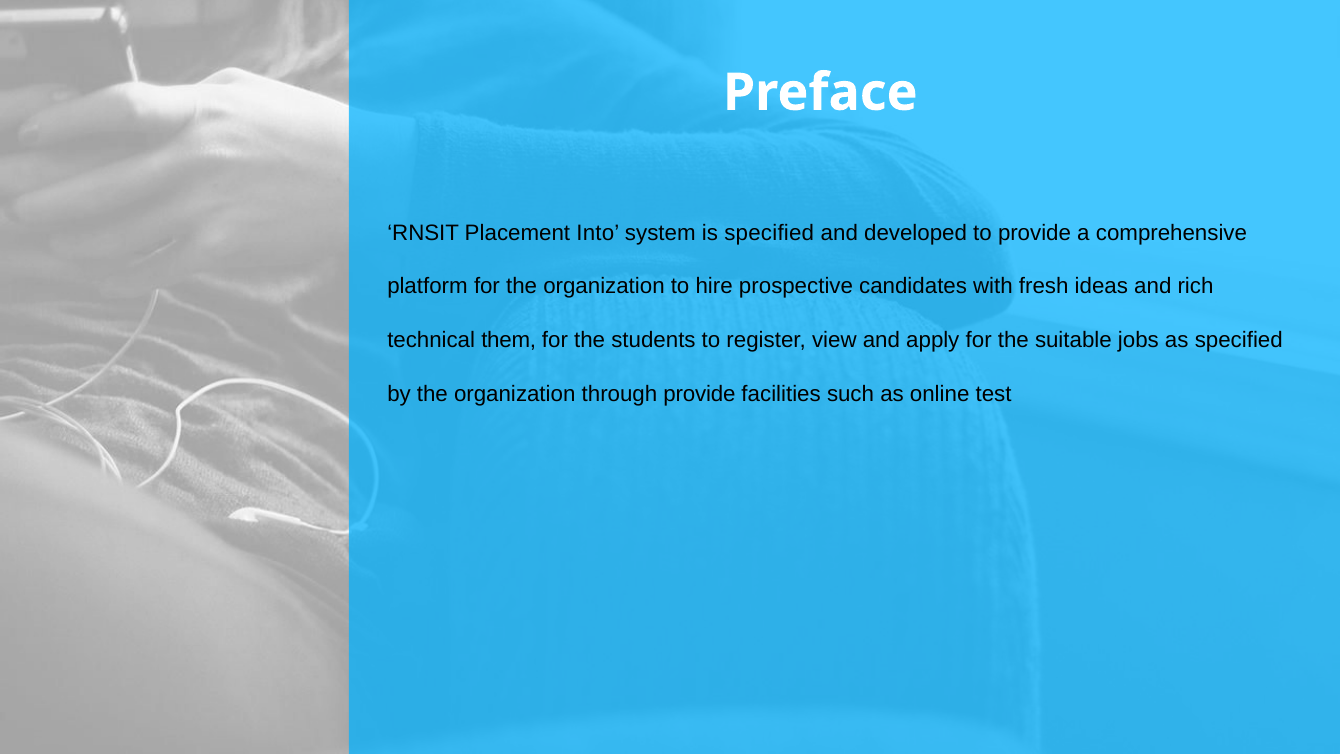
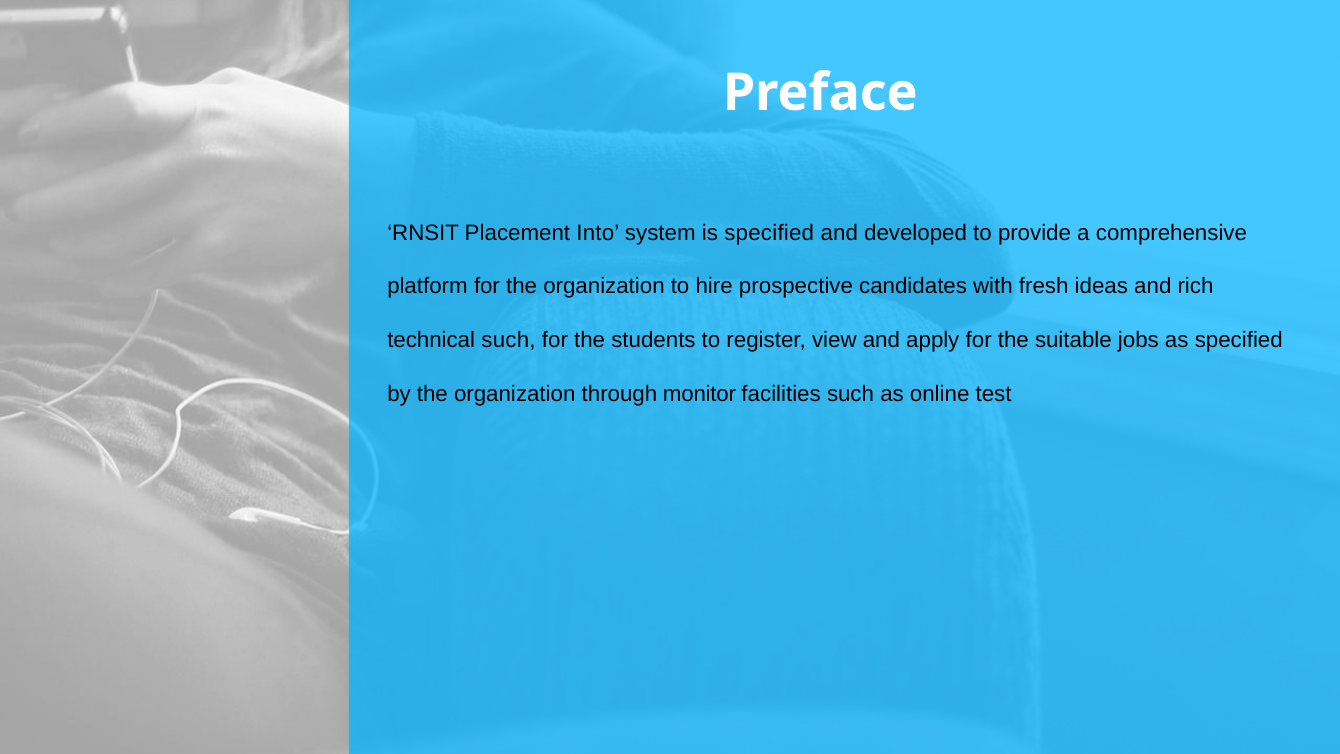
technical them: them -> such
through provide: provide -> monitor
